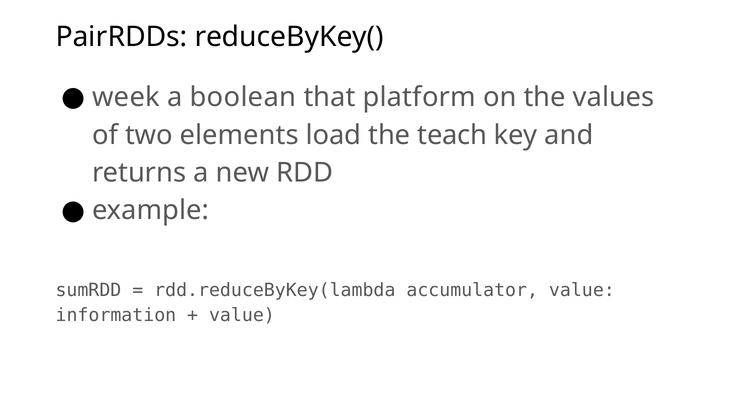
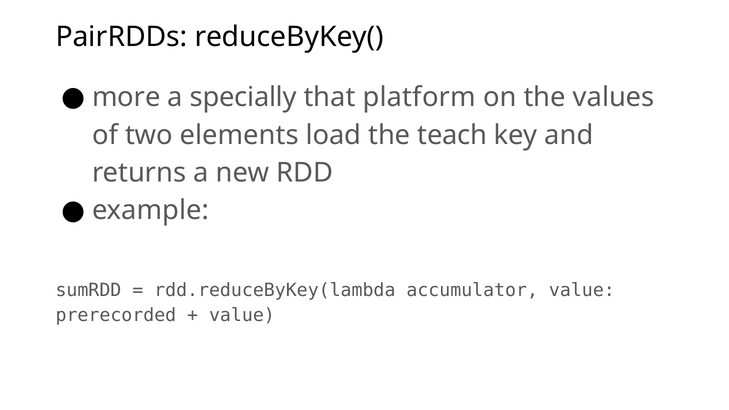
week: week -> more
boolean: boolean -> specially
information: information -> prerecorded
